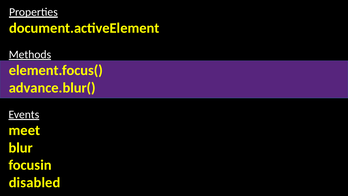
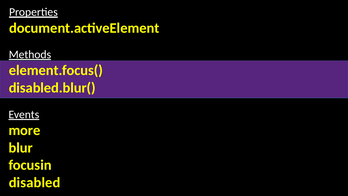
advance.blur(: advance.blur( -> disabled.blur(
meet: meet -> more
